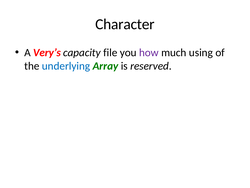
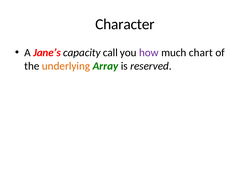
Very’s: Very’s -> Jane’s
file: file -> call
using: using -> chart
underlying colour: blue -> orange
